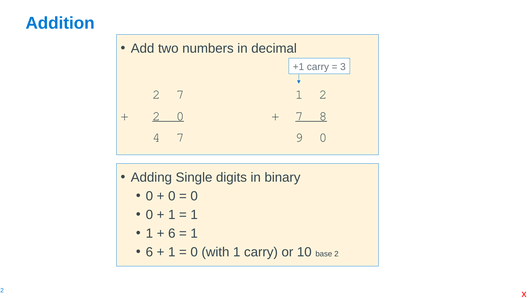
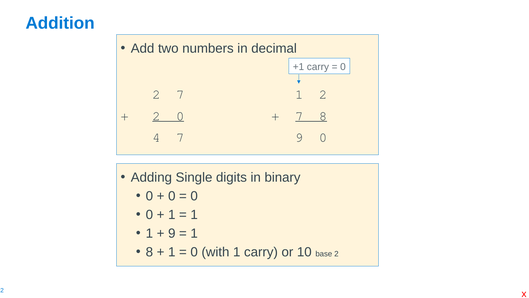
3 at (343, 67): 3 -> 0
6 at (172, 233): 6 -> 9
6 at (149, 252): 6 -> 8
